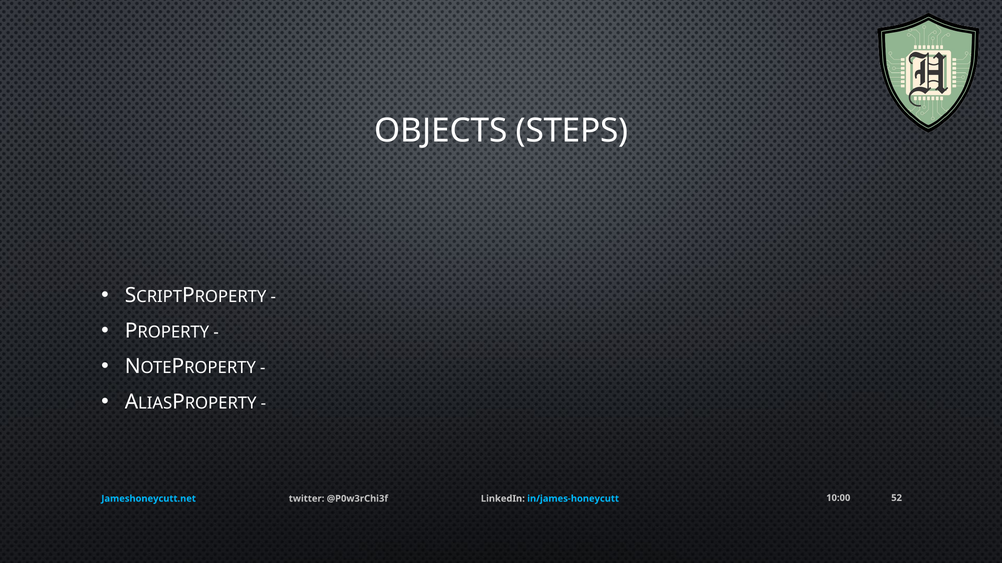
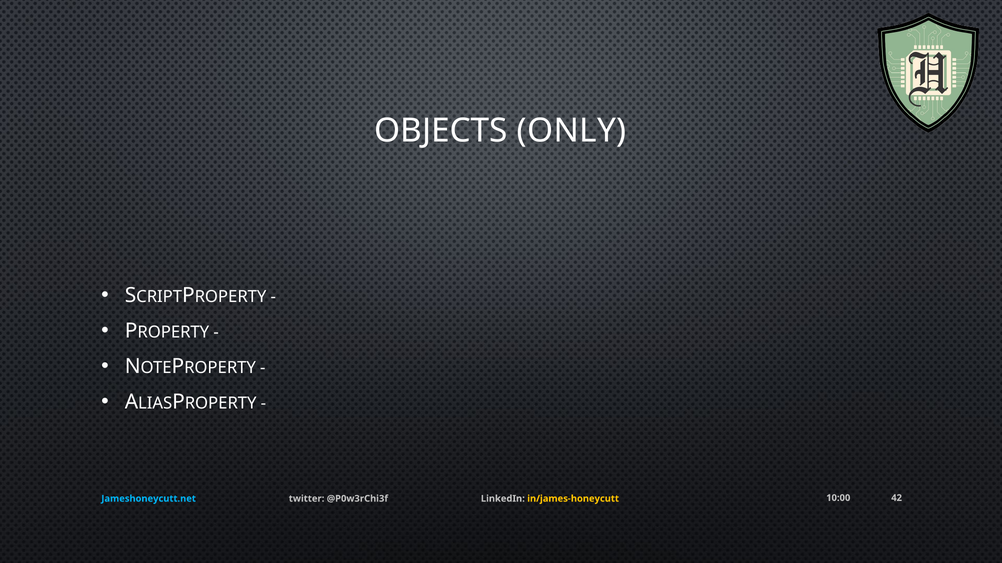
STEPS: STEPS -> ONLY
52: 52 -> 42
in/james-honeycutt colour: light blue -> yellow
